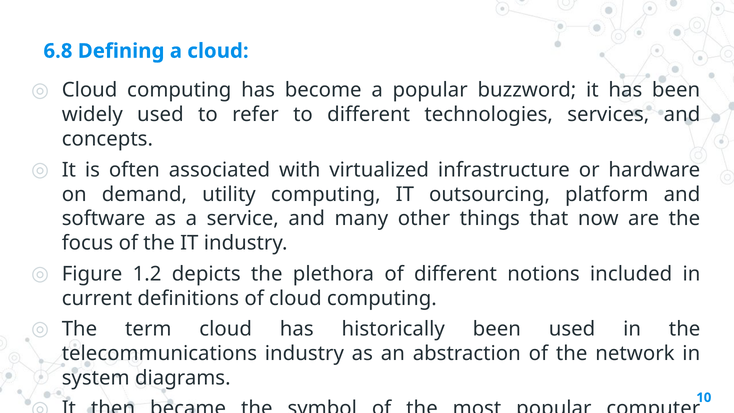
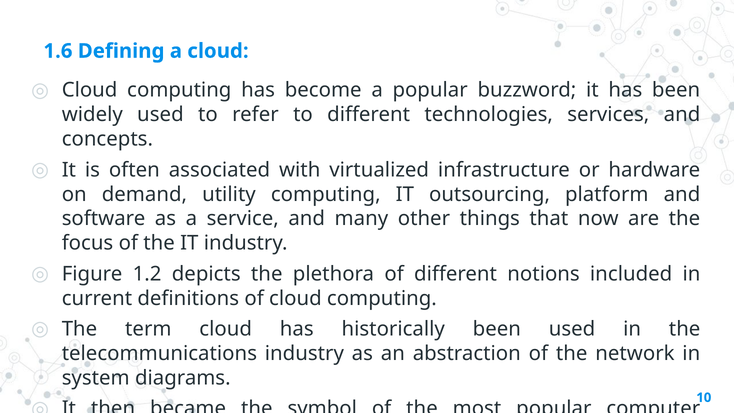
6.8: 6.8 -> 1.6
